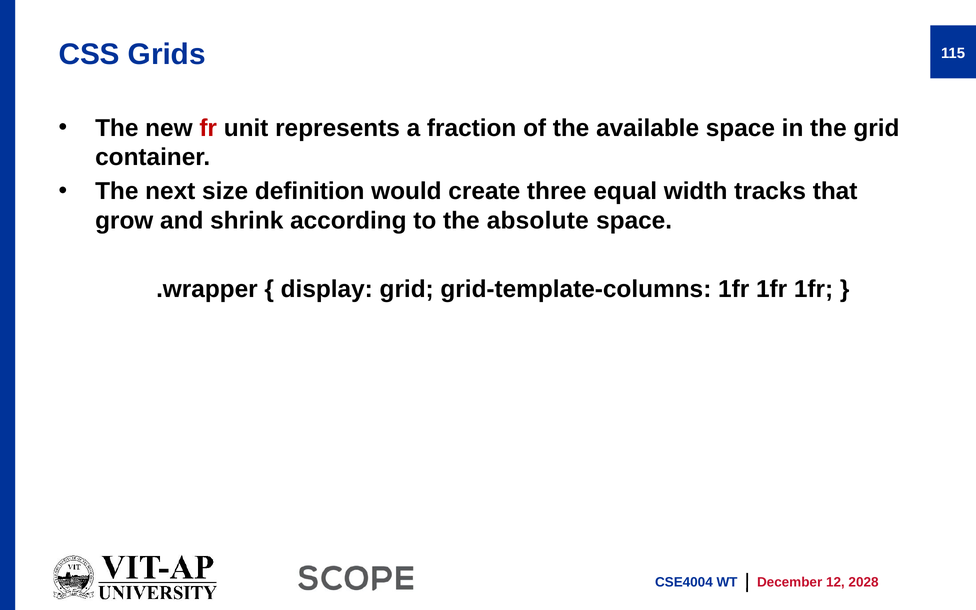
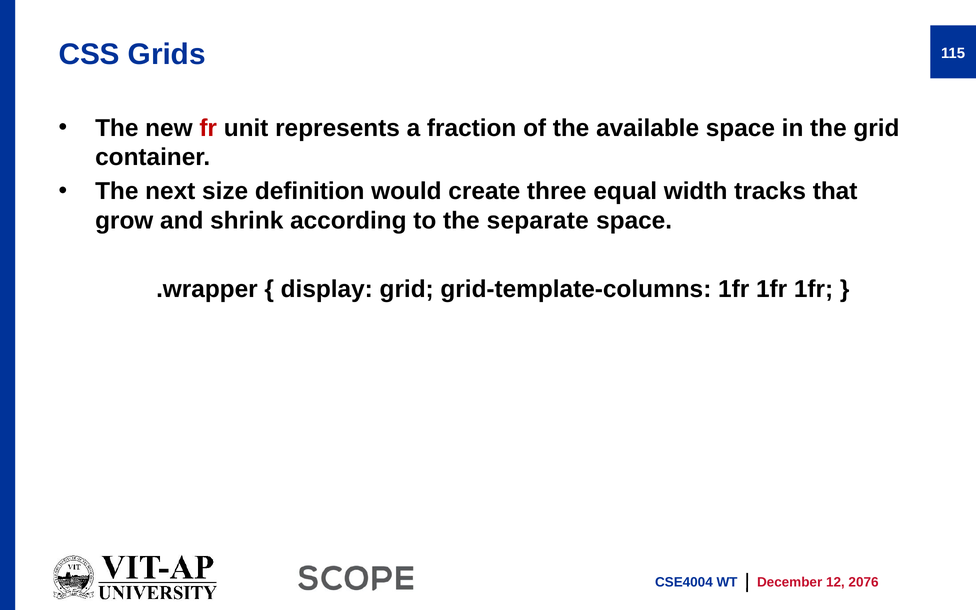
absolute: absolute -> separate
2028: 2028 -> 2076
